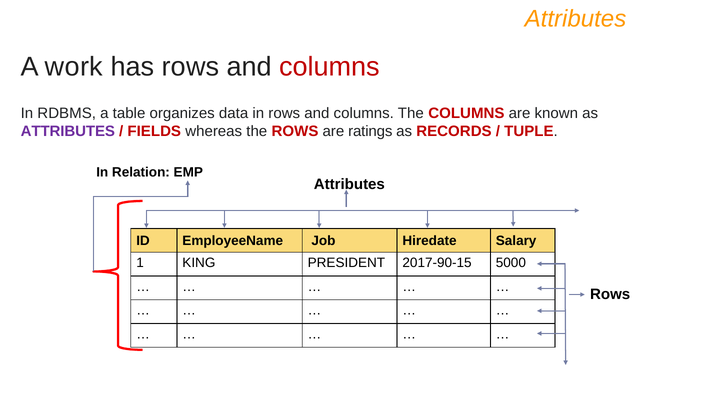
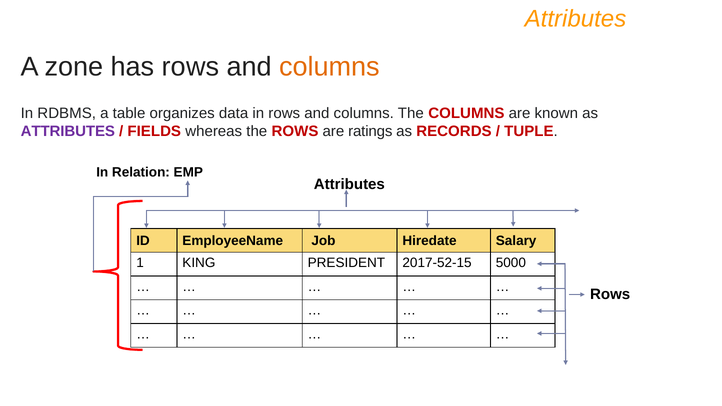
work: work -> zone
columns at (330, 67) colour: red -> orange
2017-90-15: 2017-90-15 -> 2017-52-15
